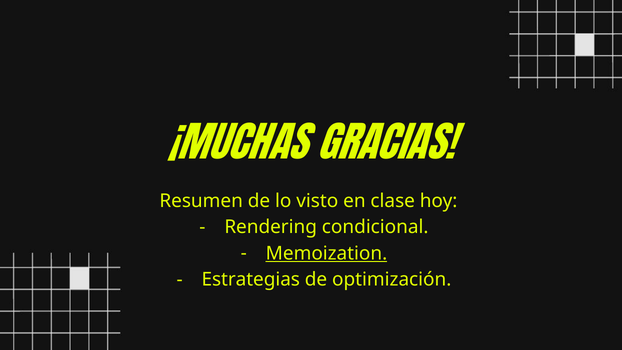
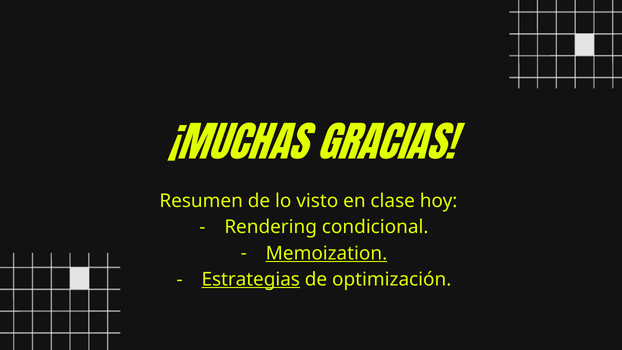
Estrategias underline: none -> present
